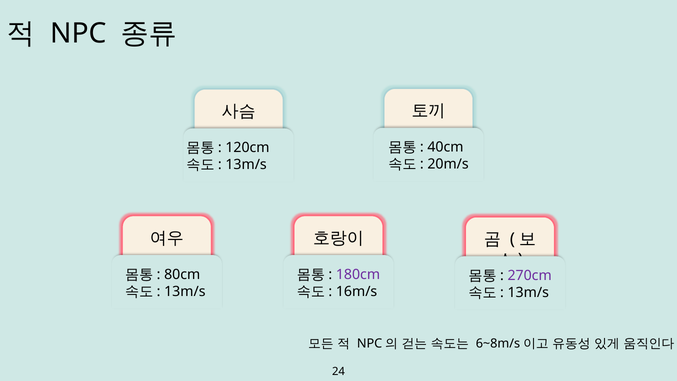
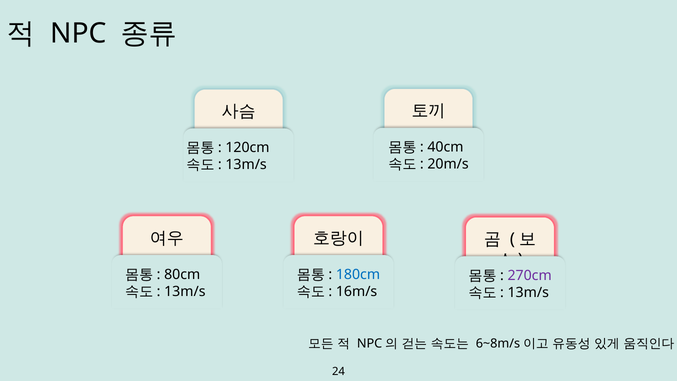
180cm colour: purple -> blue
